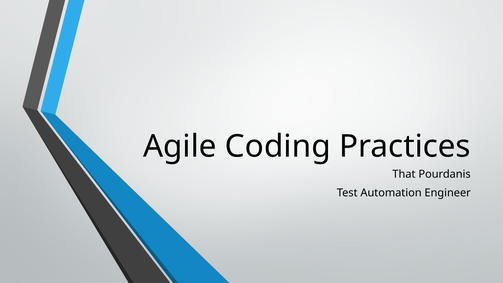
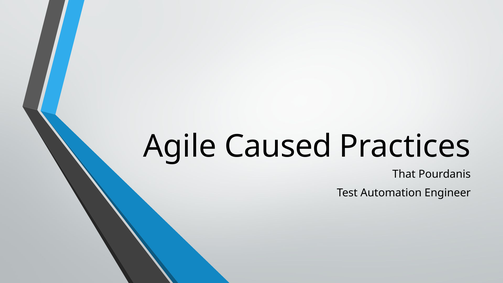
Coding: Coding -> Caused
